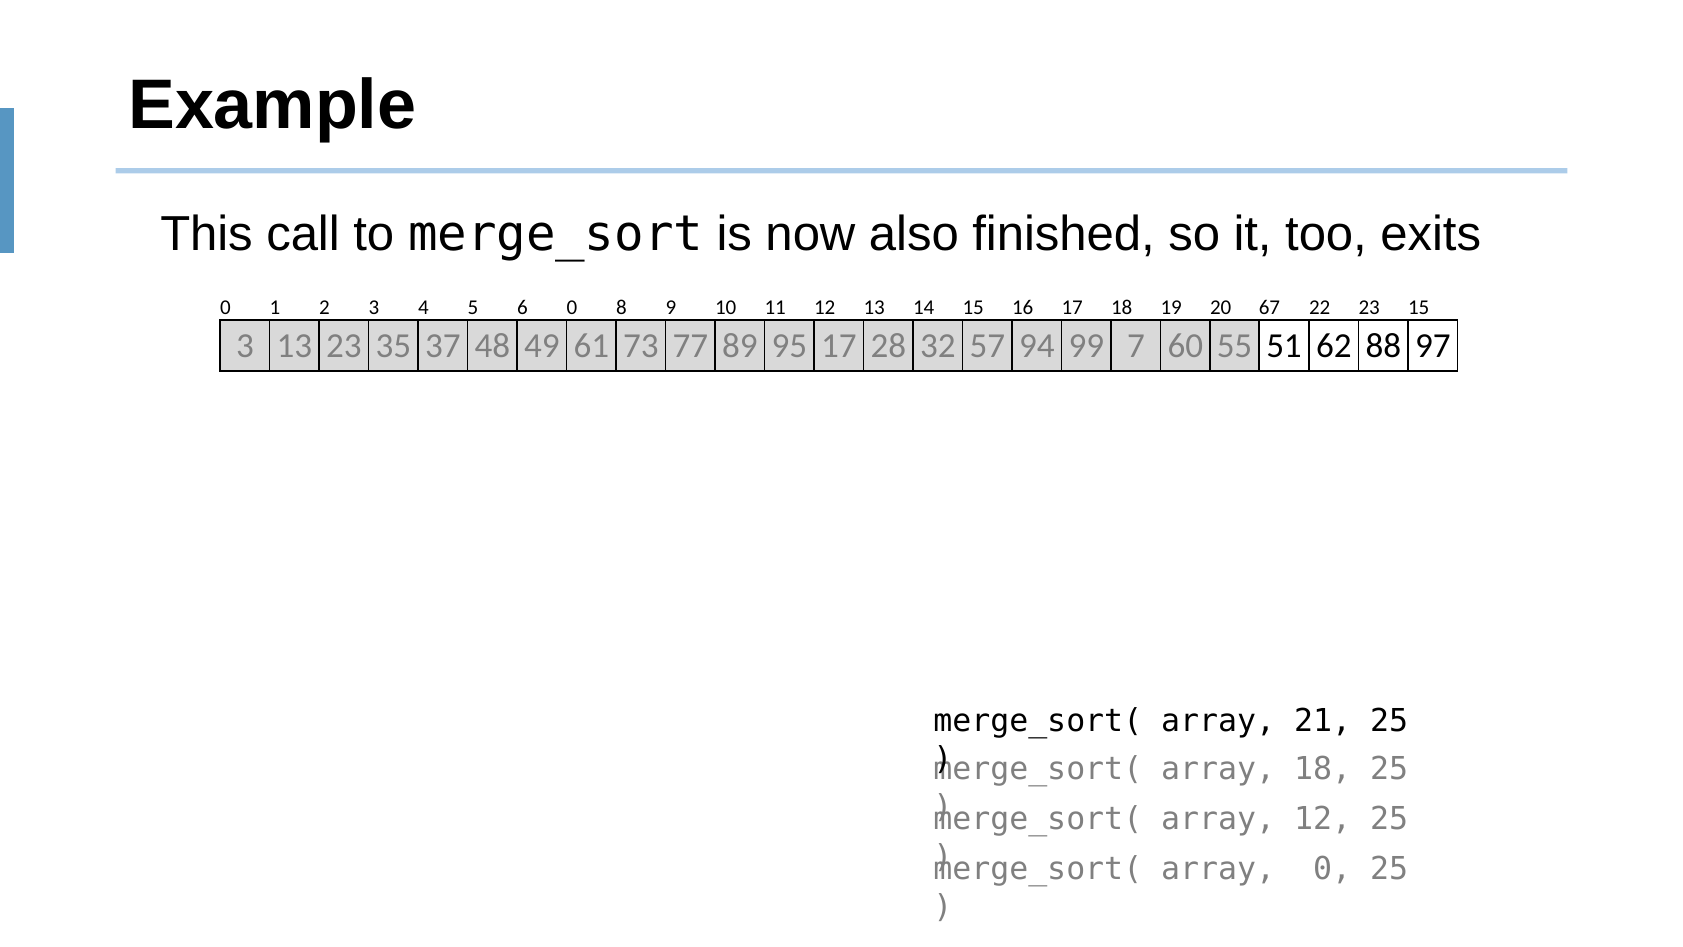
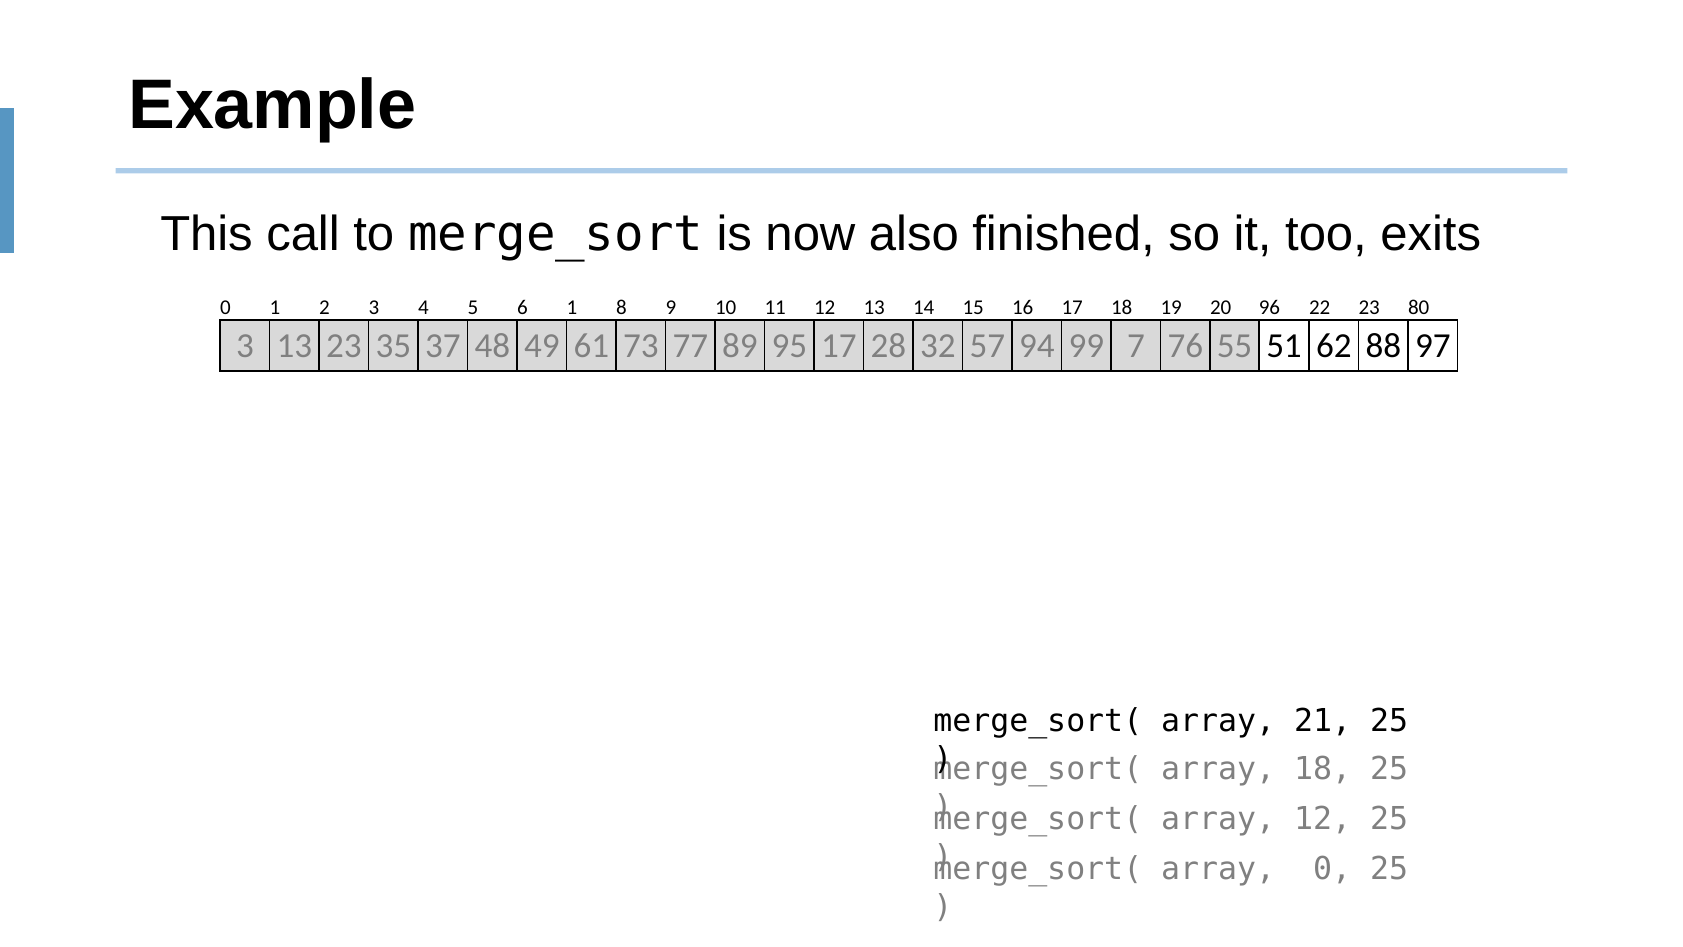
6 0: 0 -> 1
67: 67 -> 96
23 15: 15 -> 80
60: 60 -> 76
